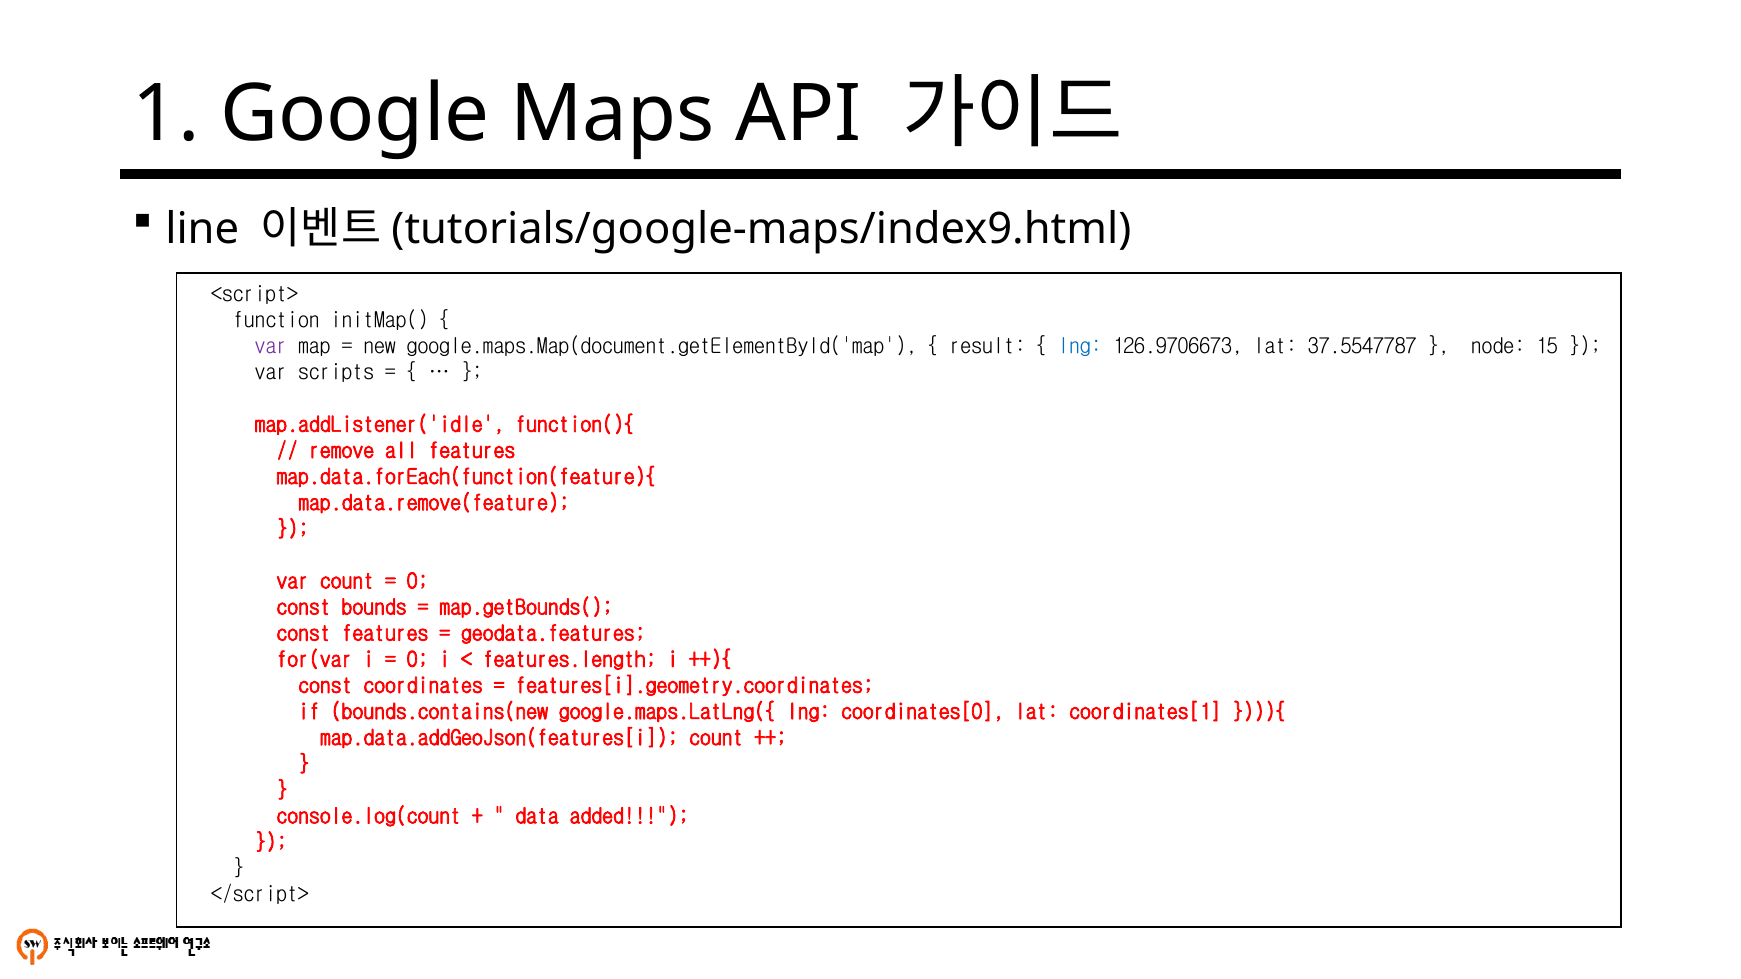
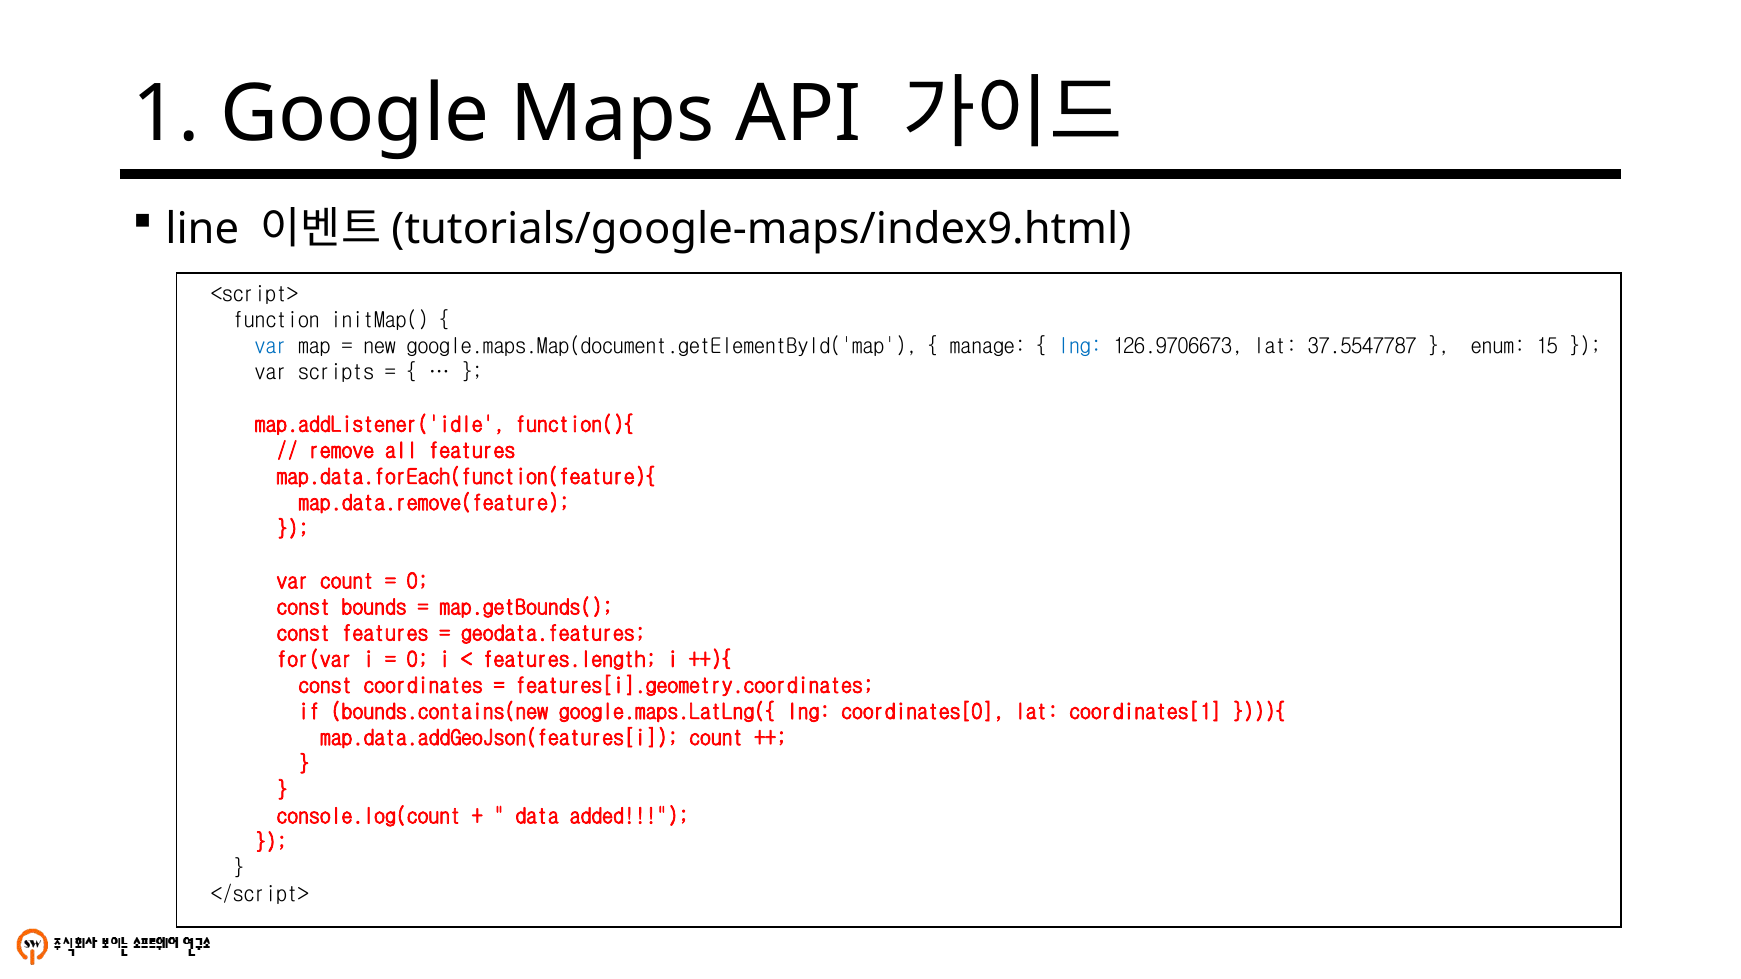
var at (271, 346) colour: purple -> blue
result: result -> manage
node: node -> enum
